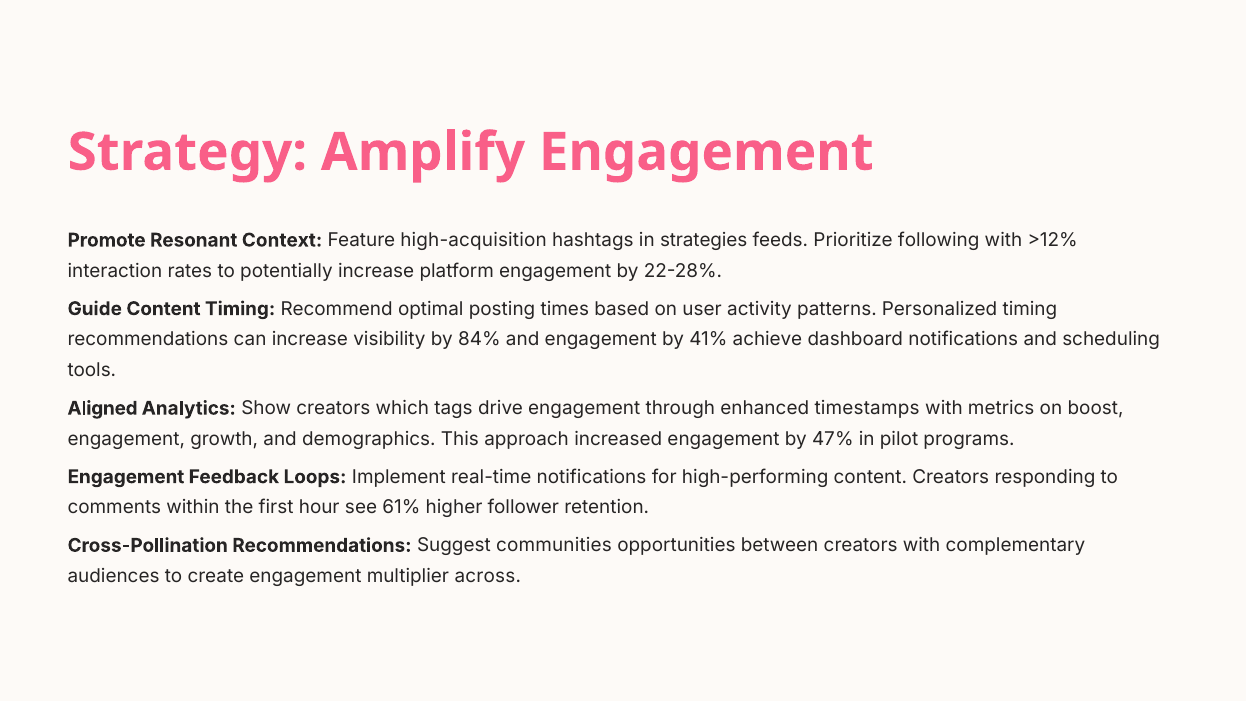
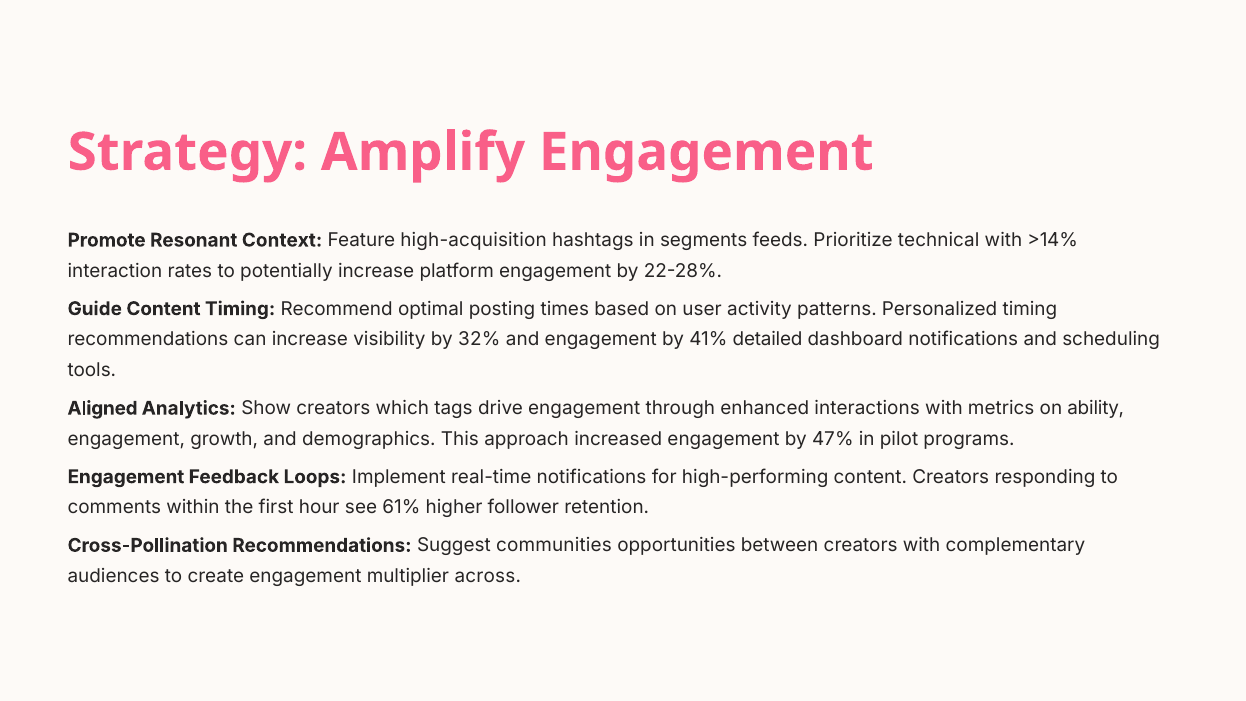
strategies: strategies -> segments
following: following -> technical
>12%: >12% -> >14%
84%: 84% -> 32%
achieve: achieve -> detailed
timestamps: timestamps -> interactions
boost: boost -> ability
